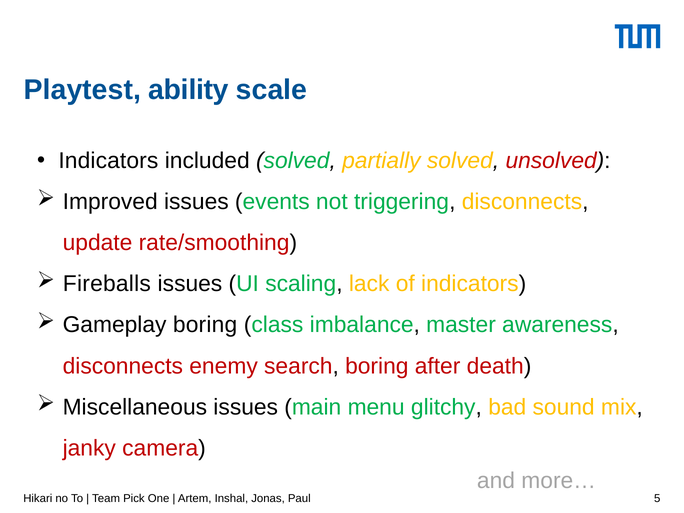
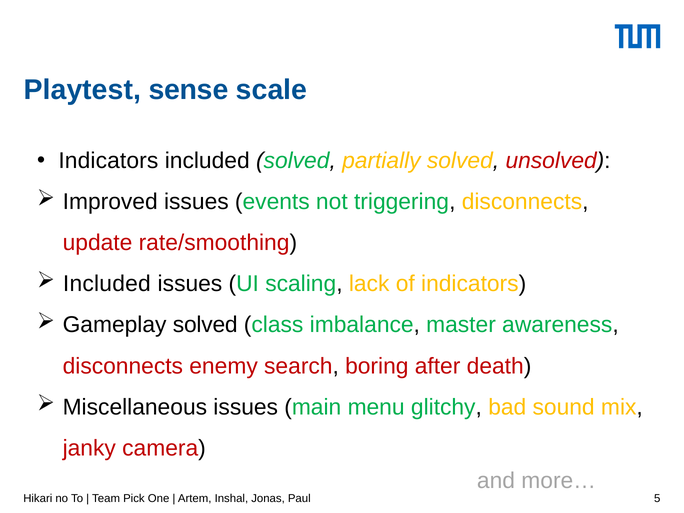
ability: ability -> sense
Fireballs at (107, 284): Fireballs -> Included
Gameplay boring: boring -> solved
